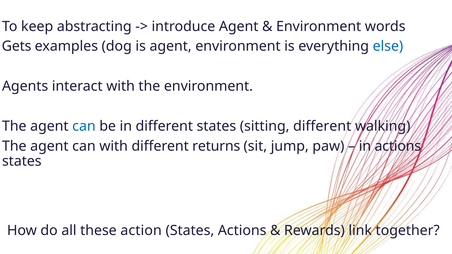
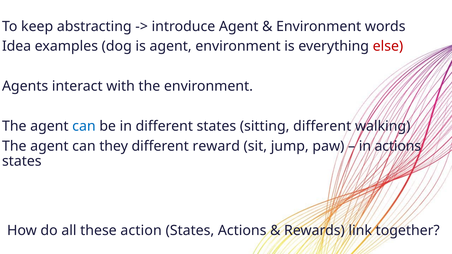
Gets: Gets -> Idea
else colour: blue -> red
can with: with -> they
returns: returns -> reward
